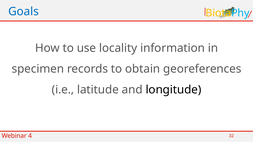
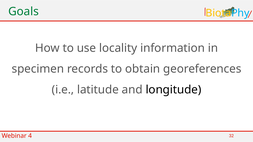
Goals colour: blue -> green
